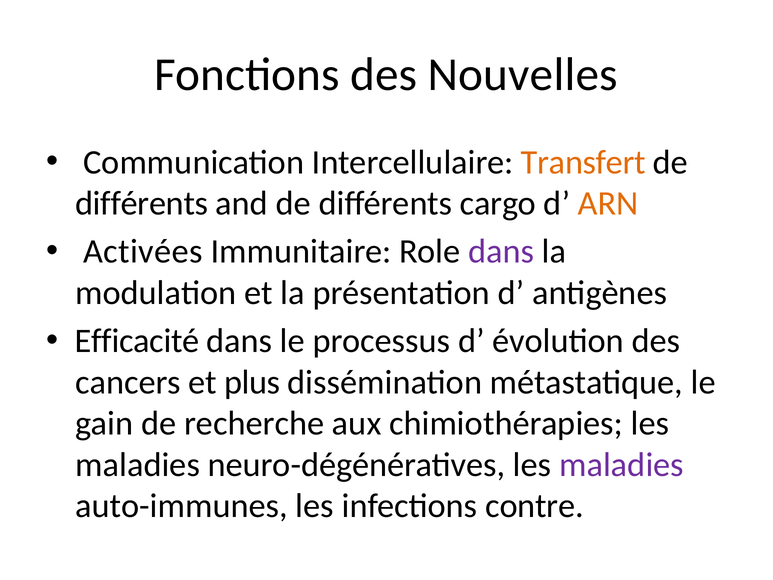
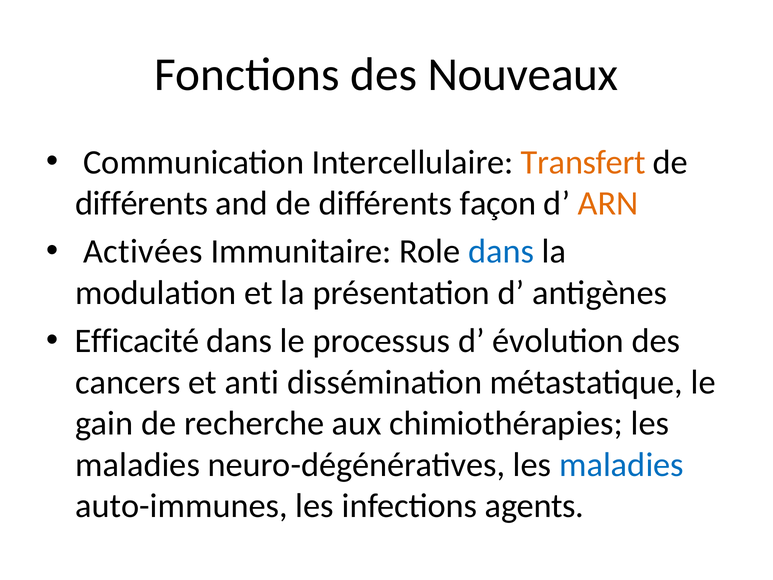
Nouvelles: Nouvelles -> Nouveaux
cargo: cargo -> façon
dans at (501, 252) colour: purple -> blue
plus: plus -> anti
maladies at (622, 465) colour: purple -> blue
contre: contre -> agents
